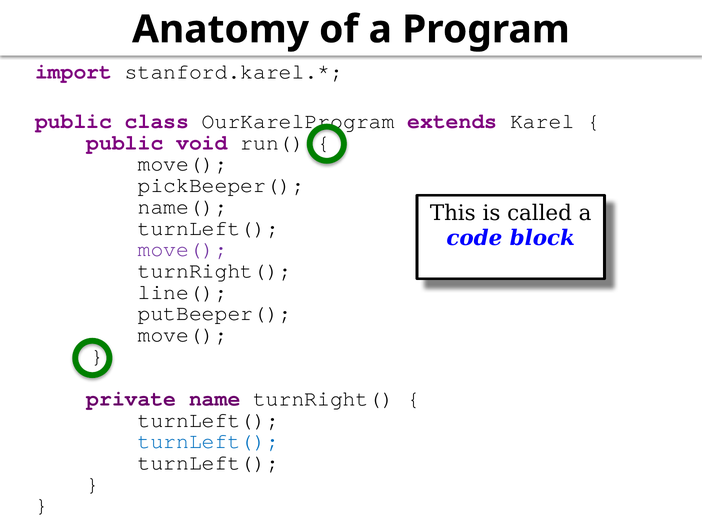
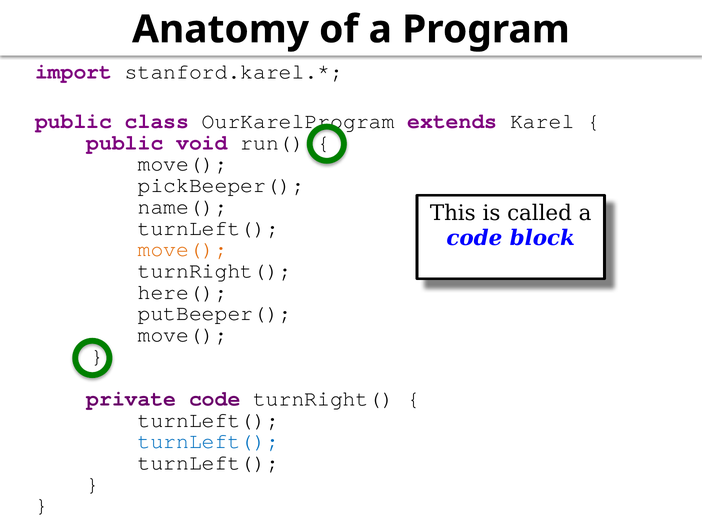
move( at (183, 250) colour: purple -> orange
line(: line( -> here(
private name: name -> code
